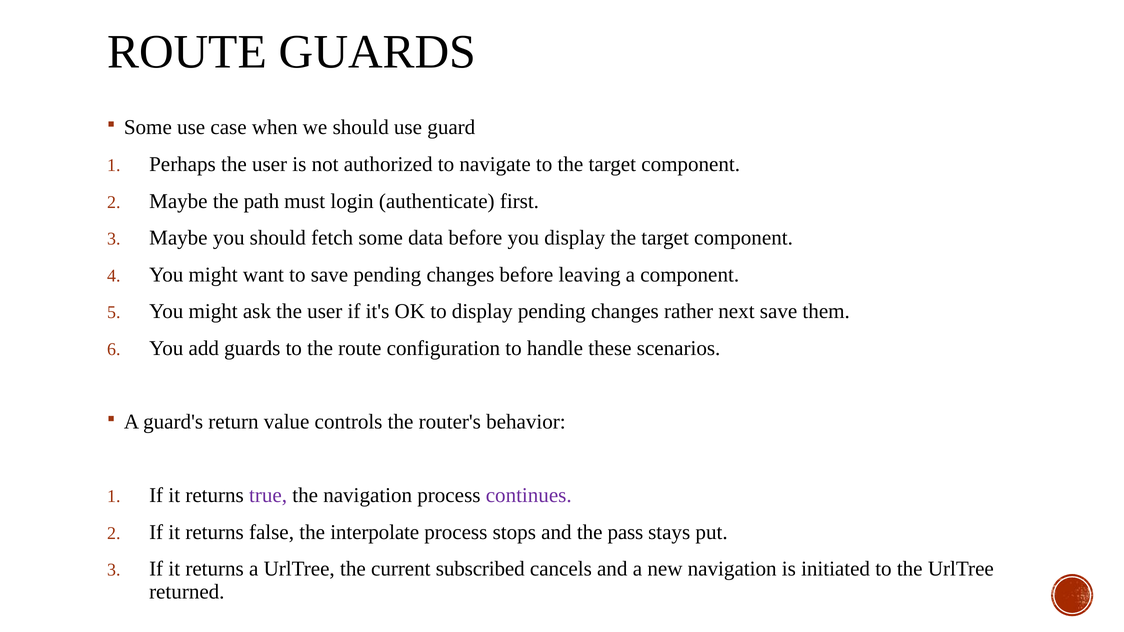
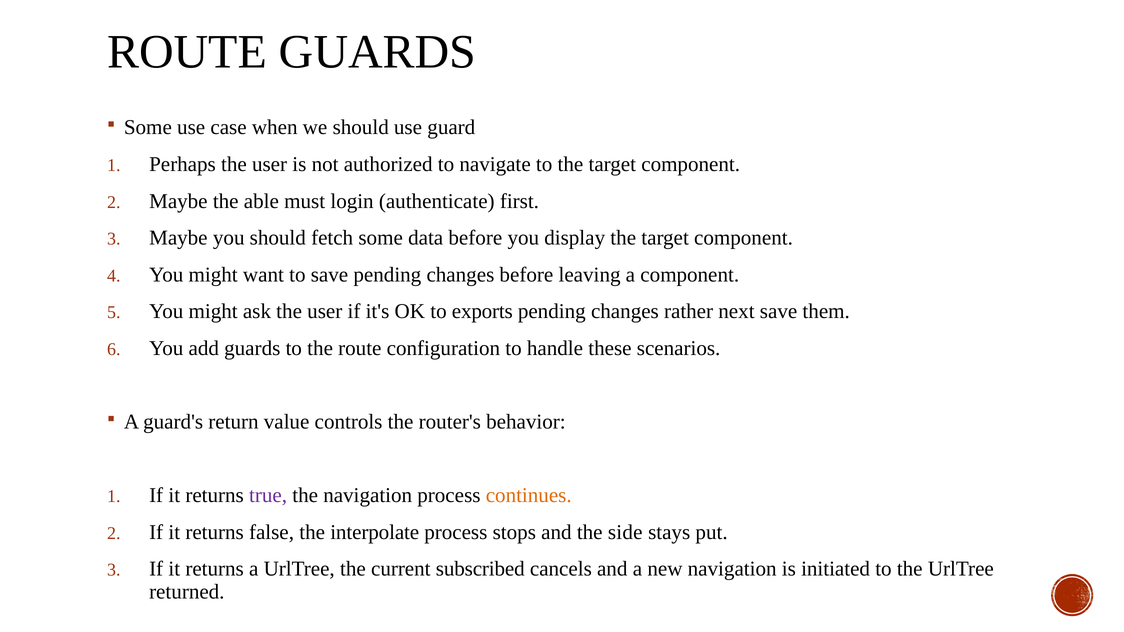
path: path -> able
to display: display -> exports
continues colour: purple -> orange
pass: pass -> side
